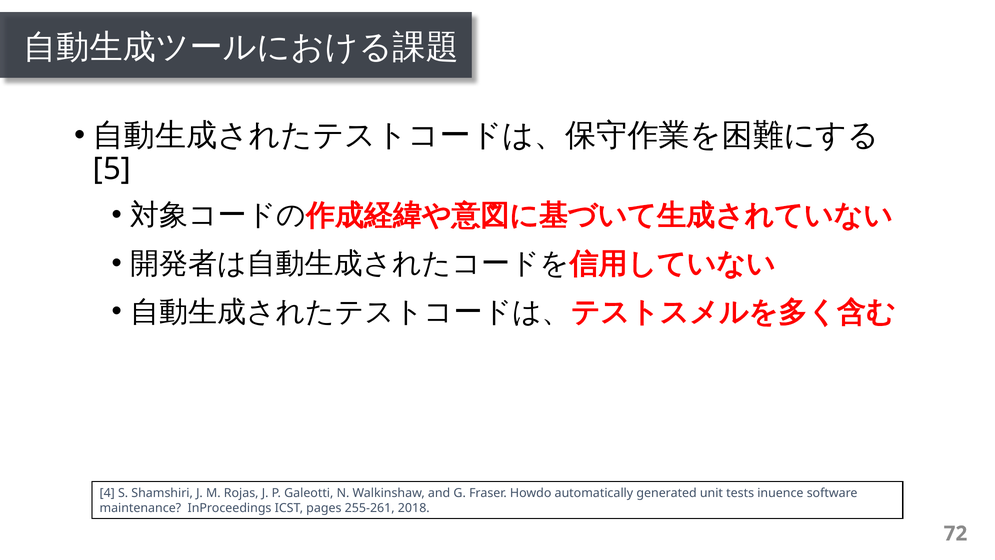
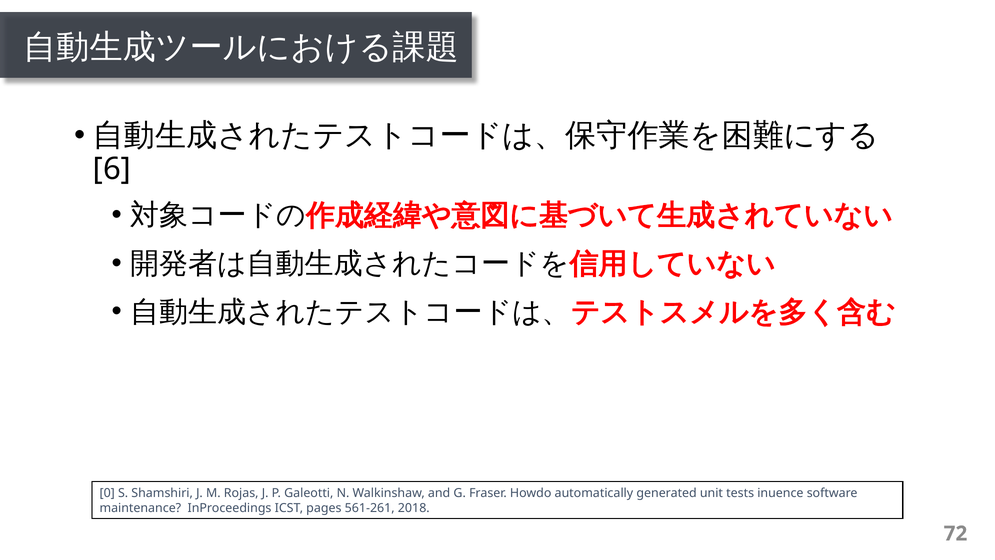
5: 5 -> 6
4: 4 -> 0
255-261: 255-261 -> 561-261
